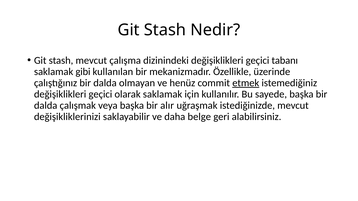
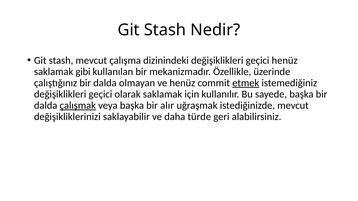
geçici tabanı: tabanı -> henüz
çalışmak underline: none -> present
belge: belge -> türde
